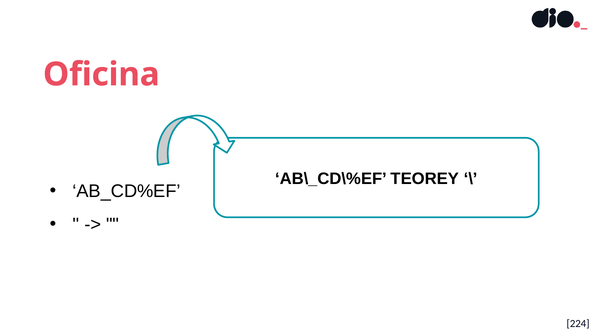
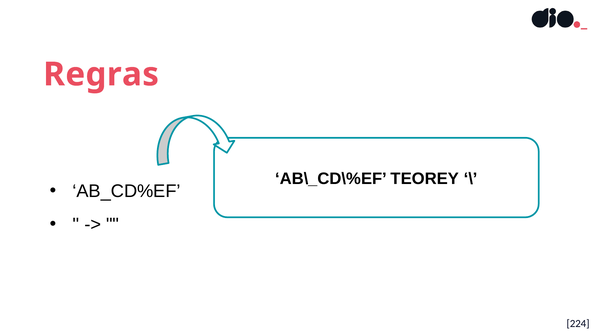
Oficina: Oficina -> Regras
